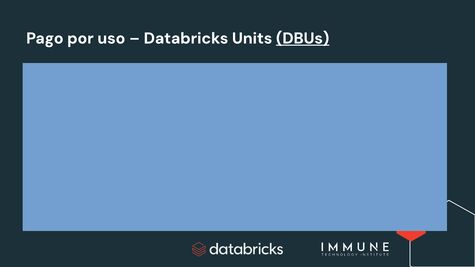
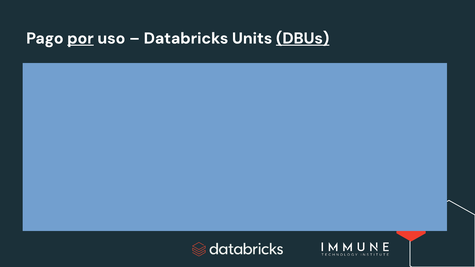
por underline: none -> present
